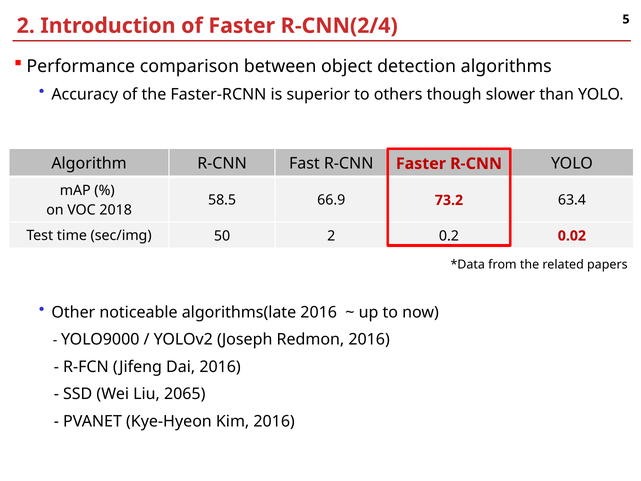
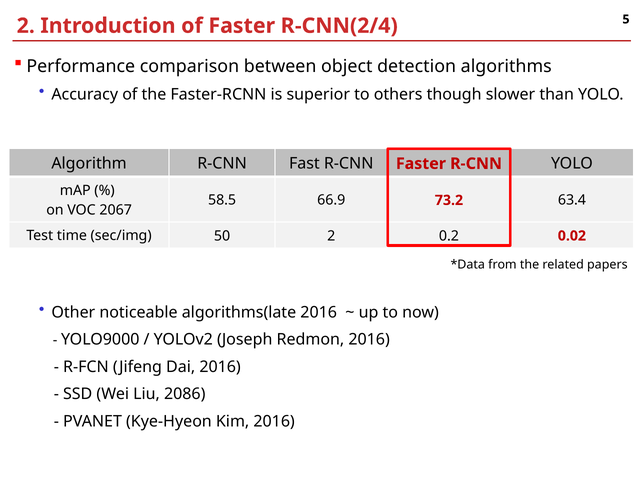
2018: 2018 -> 2067
2065: 2065 -> 2086
